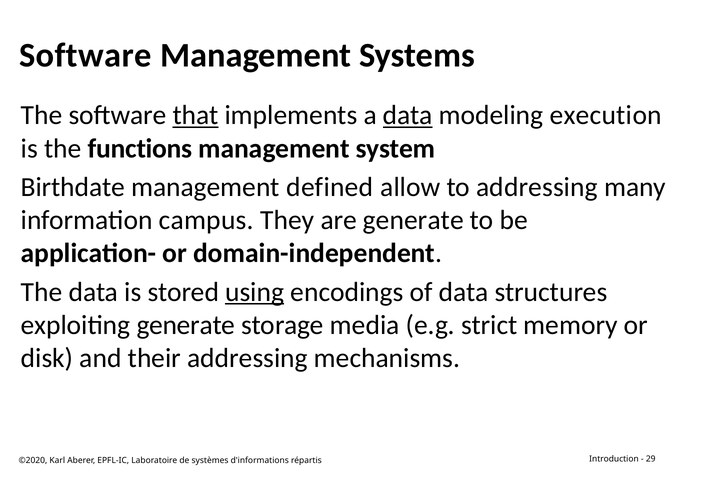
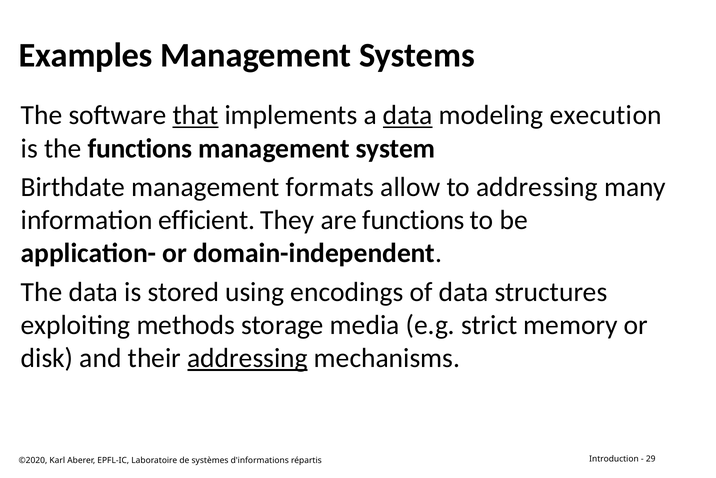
Software at (85, 55): Software -> Examples
defined: defined -> formats
campus: campus -> efficient
are generate: generate -> functions
using underline: present -> none
exploiting generate: generate -> methods
addressing at (247, 358) underline: none -> present
